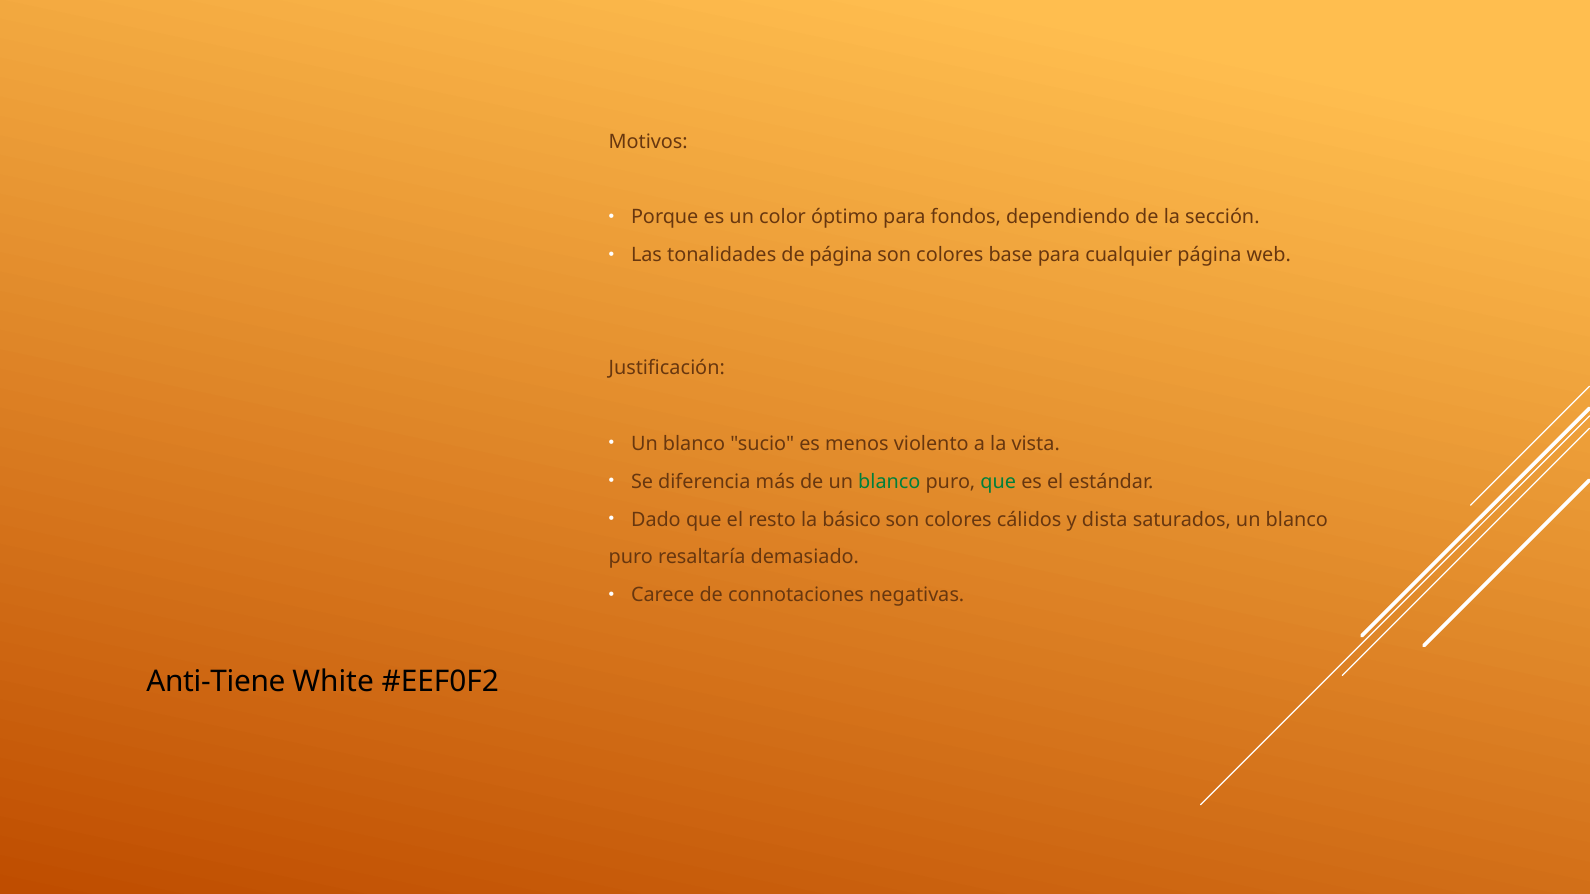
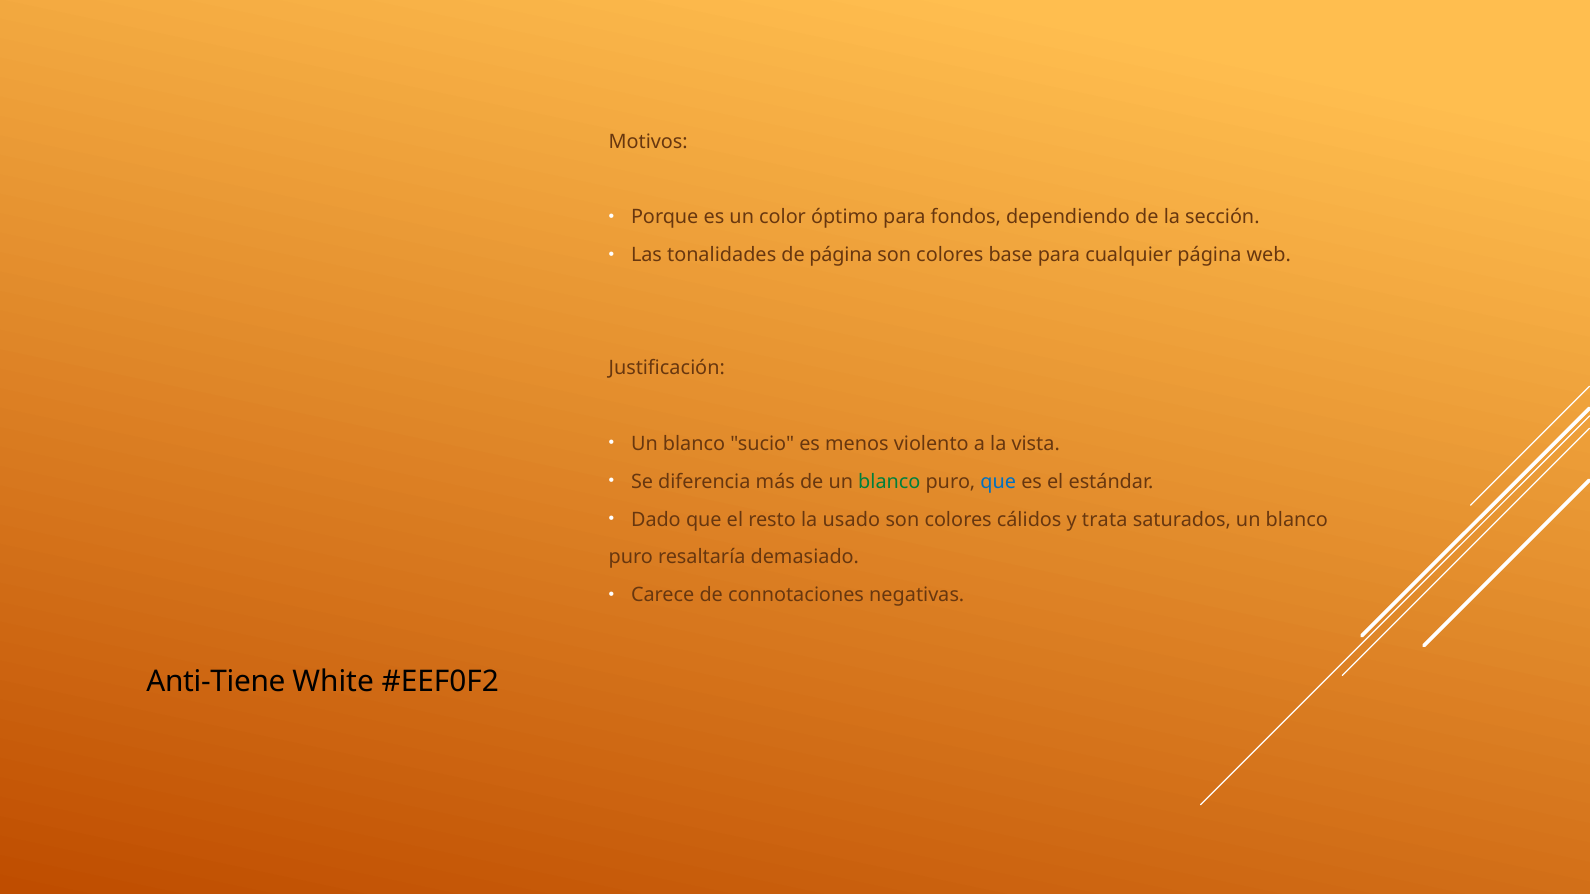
que at (998, 482) colour: green -> blue
básico: básico -> usado
dista: dista -> trata
